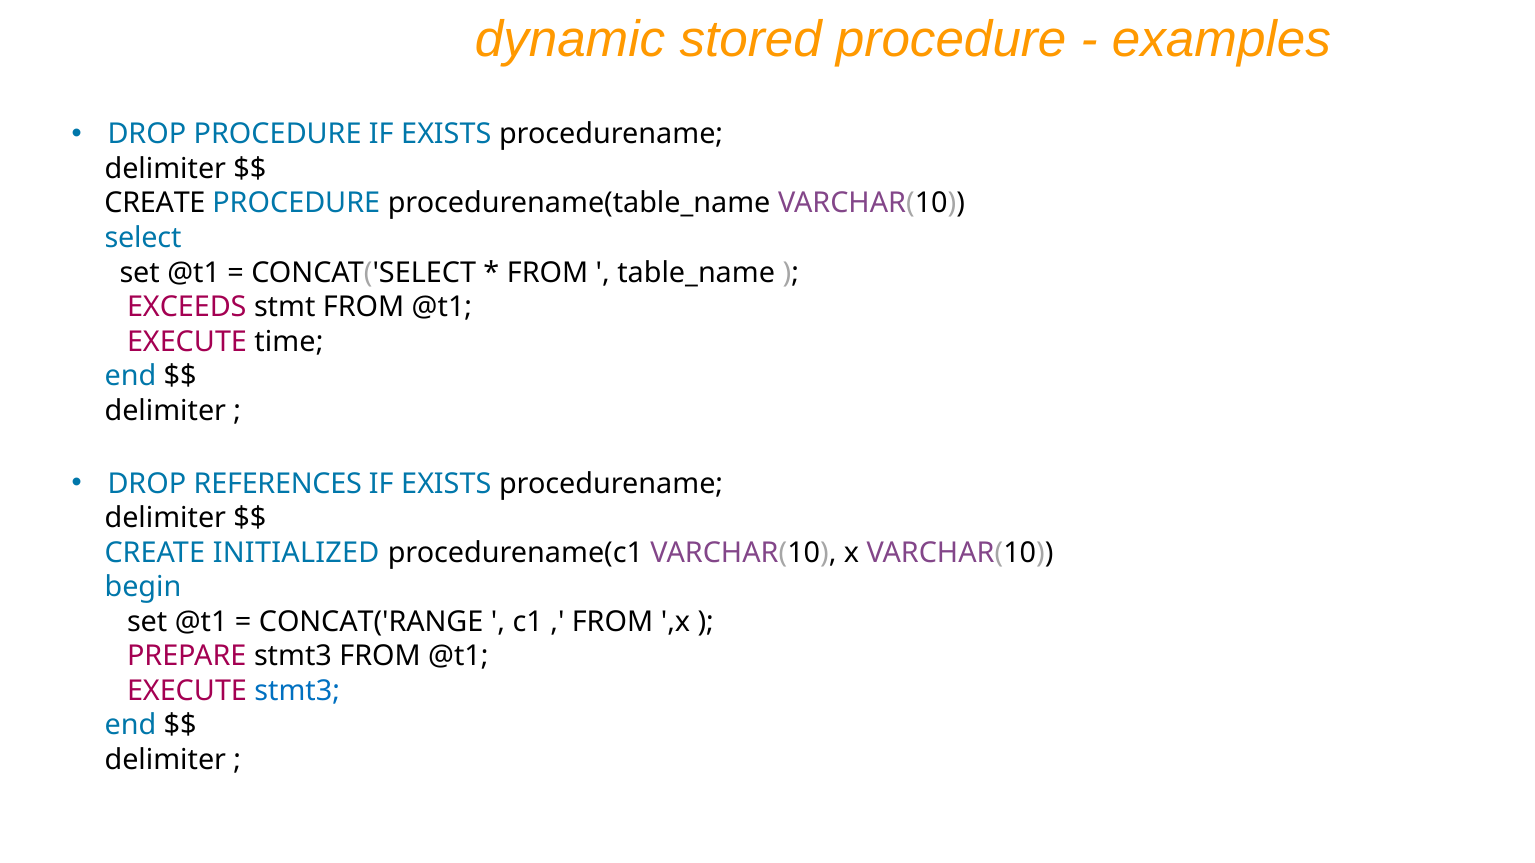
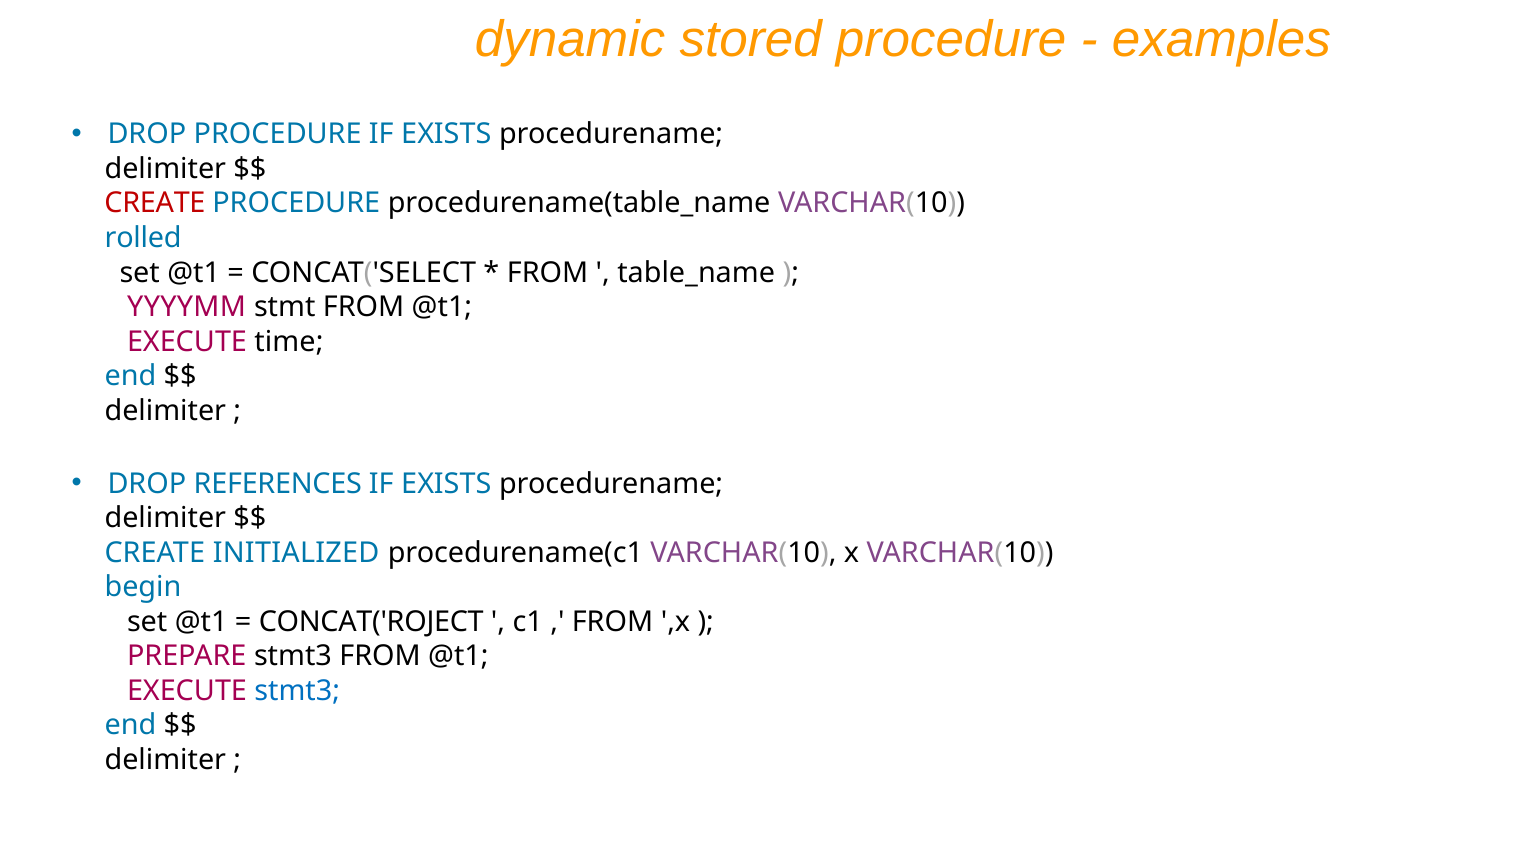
CREATE at (155, 204) colour: black -> red
select: select -> rolled
EXCEEDS: EXCEEDS -> YYYYMM
CONCAT('RANGE: CONCAT('RANGE -> CONCAT('ROJECT
